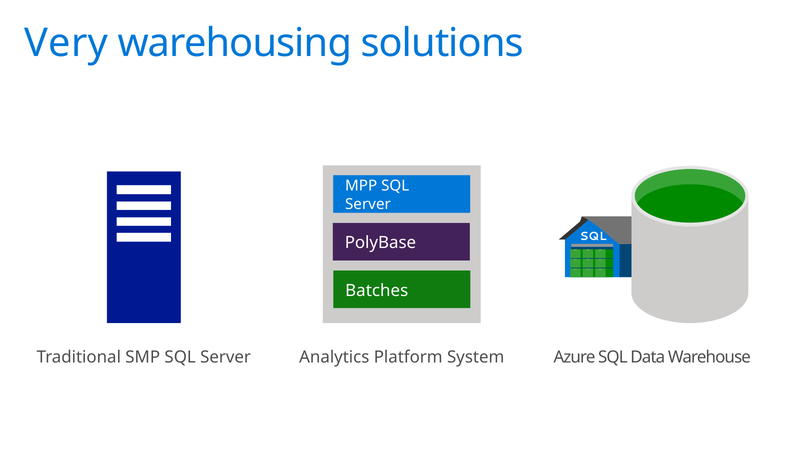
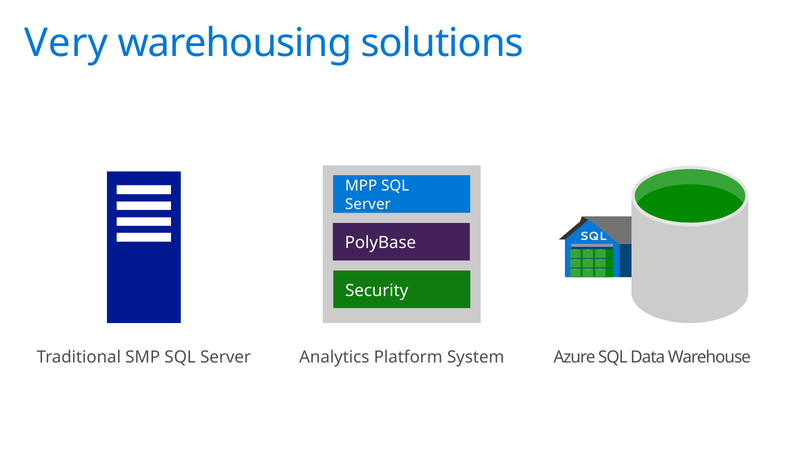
Batches: Batches -> Security
